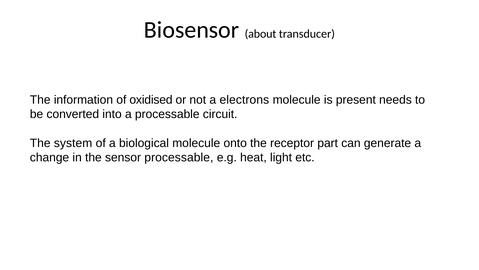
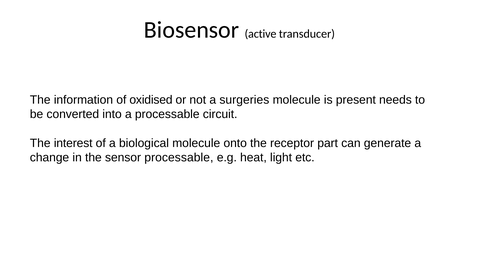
about: about -> active
electrons: electrons -> surgeries
system: system -> interest
